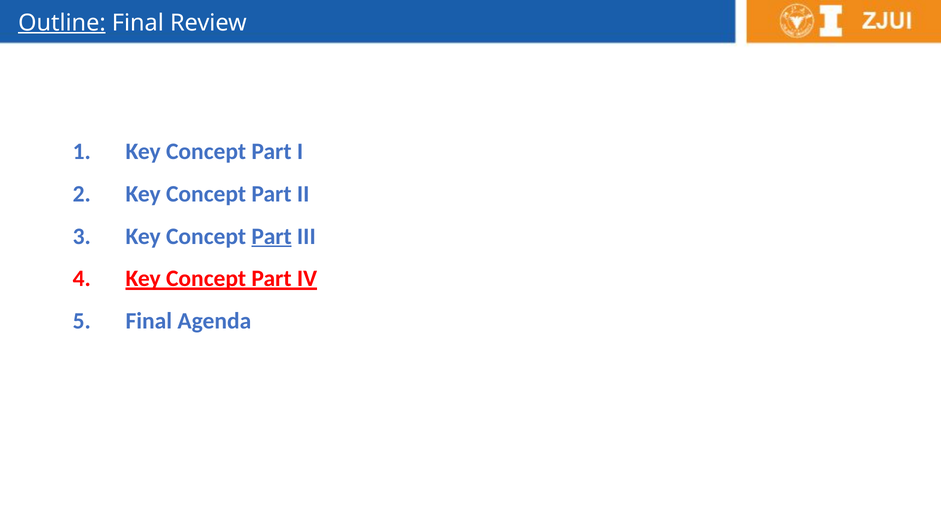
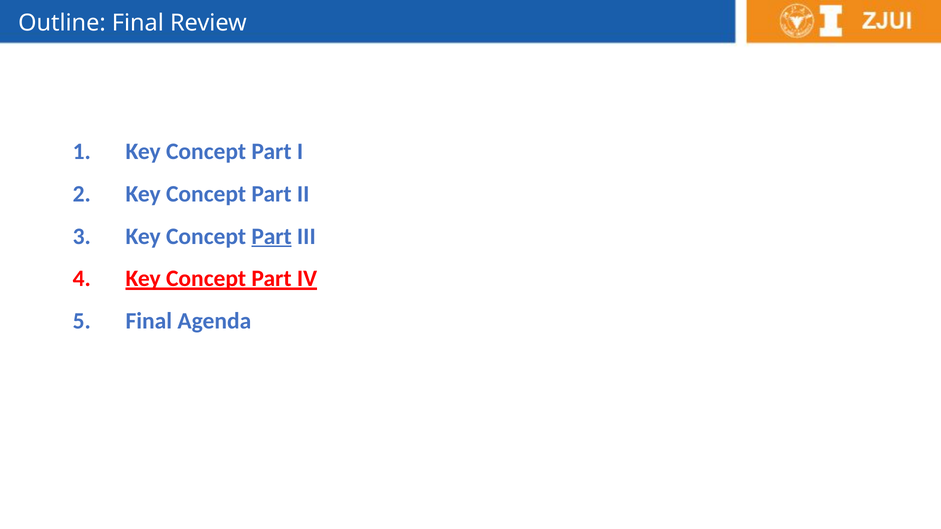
Outline underline: present -> none
